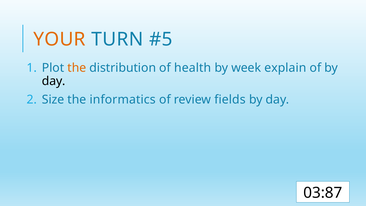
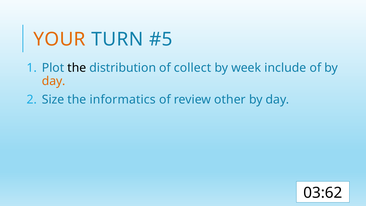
the at (77, 68) colour: orange -> black
health: health -> collect
explain: explain -> include
day at (54, 81) colour: black -> orange
fields: fields -> other
03:87: 03:87 -> 03:62
